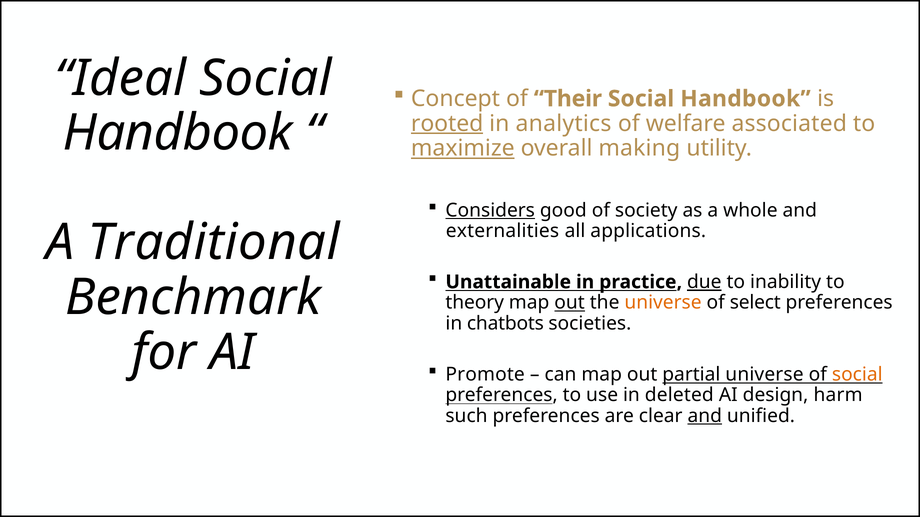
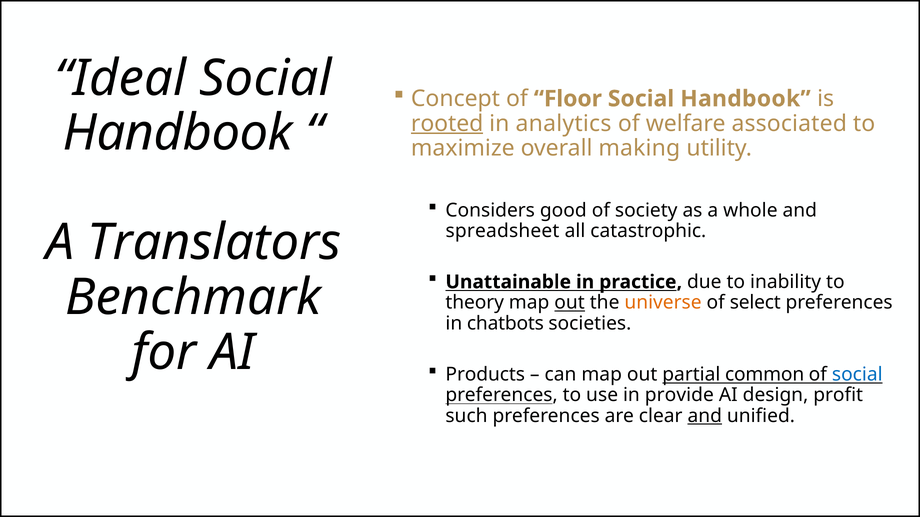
Their: Their -> Floor
maximize underline: present -> none
Considers underline: present -> none
externalities: externalities -> spreadsheet
applications: applications -> catastrophic
Traditional: Traditional -> Translators
due underline: present -> none
Promote: Promote -> Products
partial universe: universe -> common
social at (857, 375) colour: orange -> blue
deleted: deleted -> provide
harm: harm -> profit
